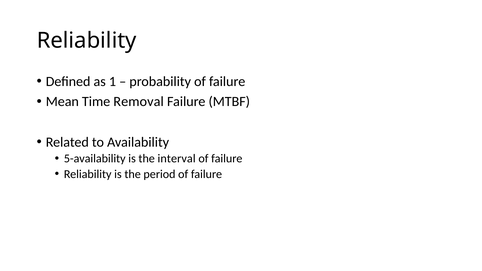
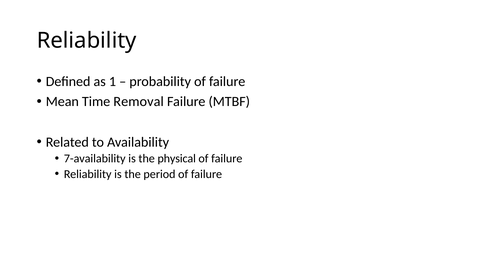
5-availability: 5-availability -> 7-availability
interval: interval -> physical
